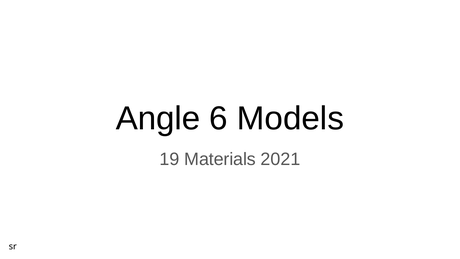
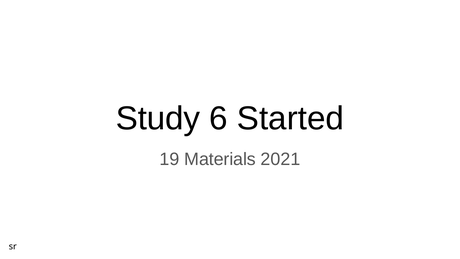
Angle: Angle -> Study
Models: Models -> Started
